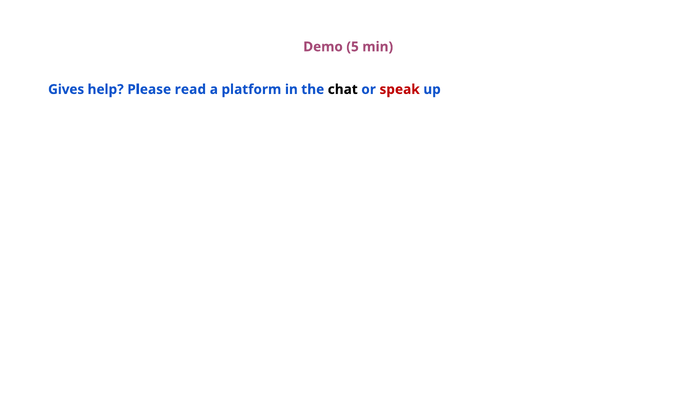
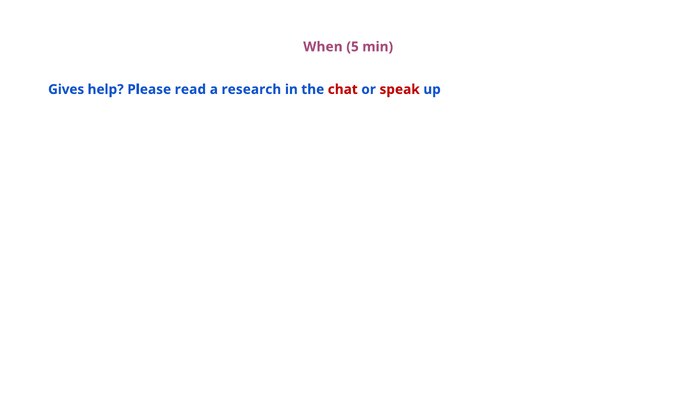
Demo: Demo -> When
platform: platform -> research
chat colour: black -> red
